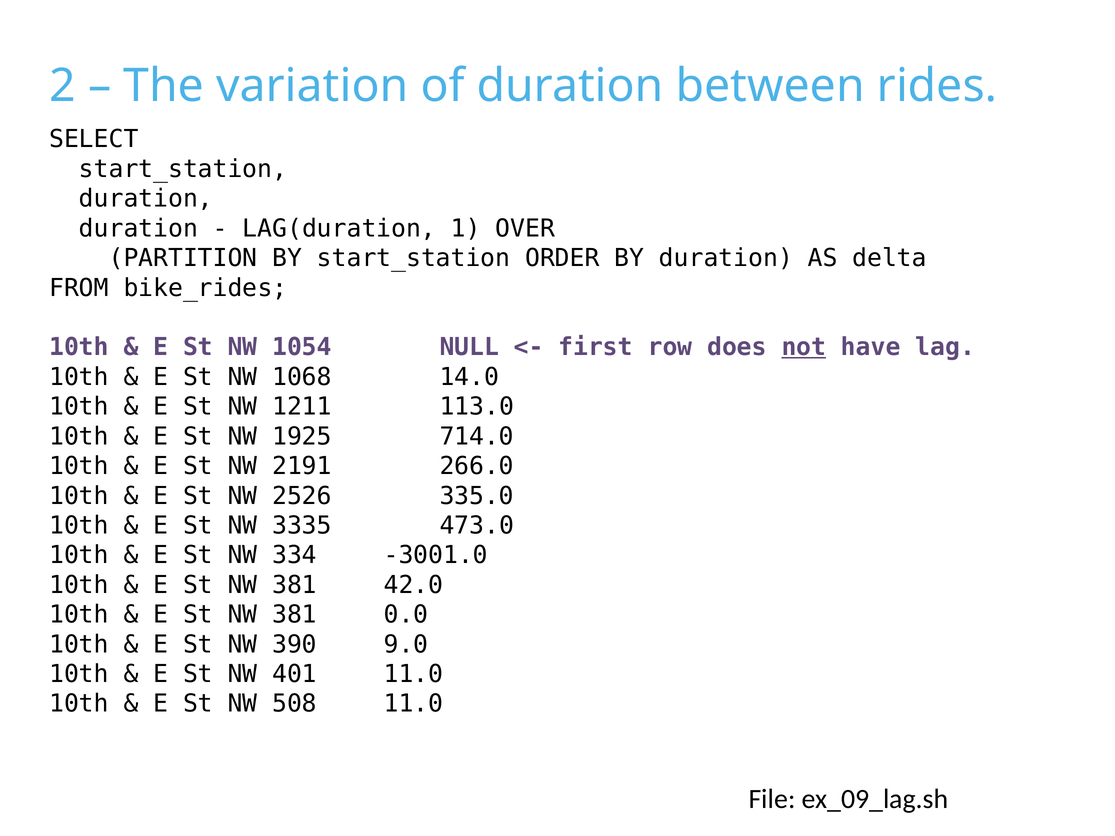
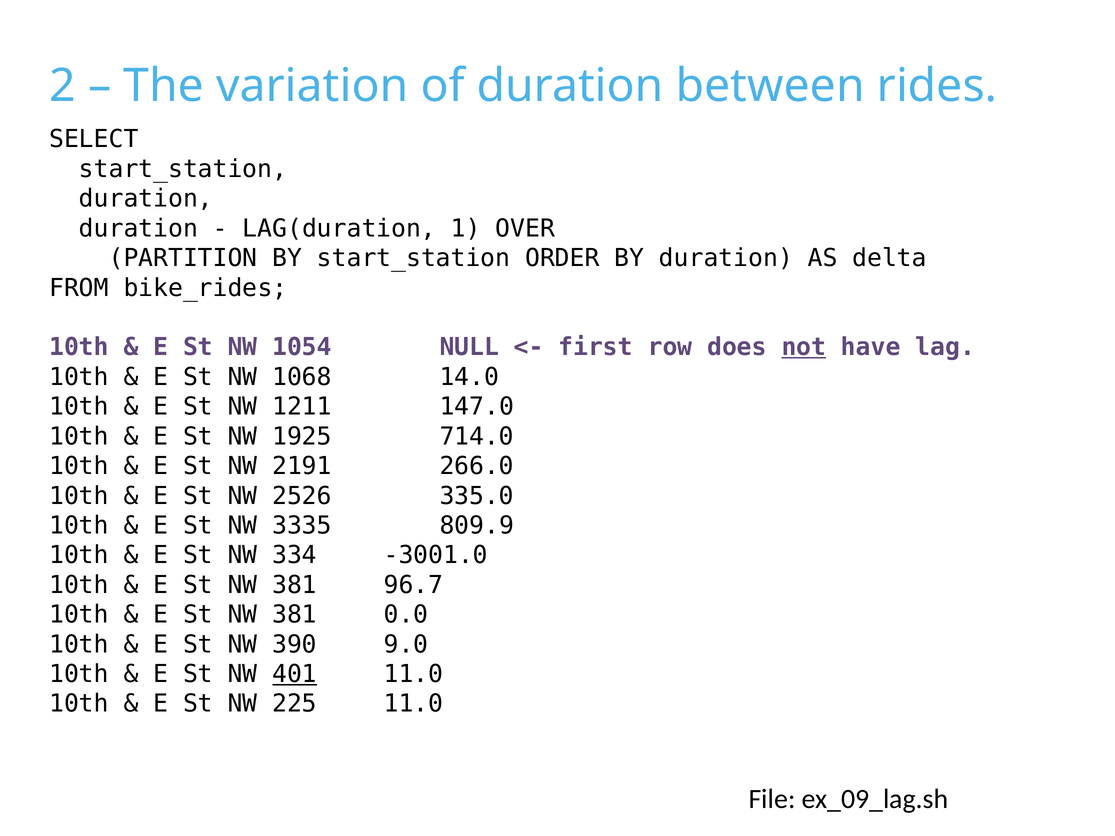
113.0: 113.0 -> 147.0
473.0: 473.0 -> 809.9
42.0: 42.0 -> 96.7
401 underline: none -> present
508: 508 -> 225
